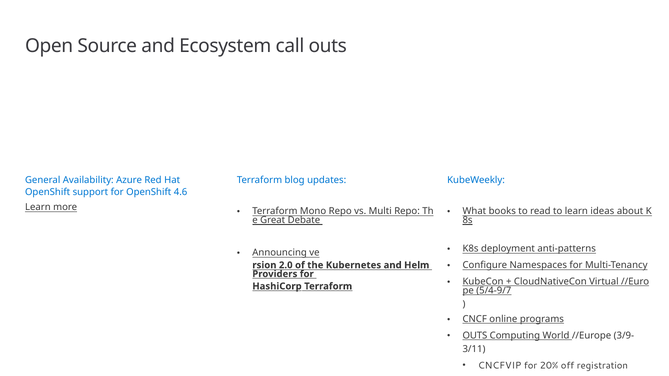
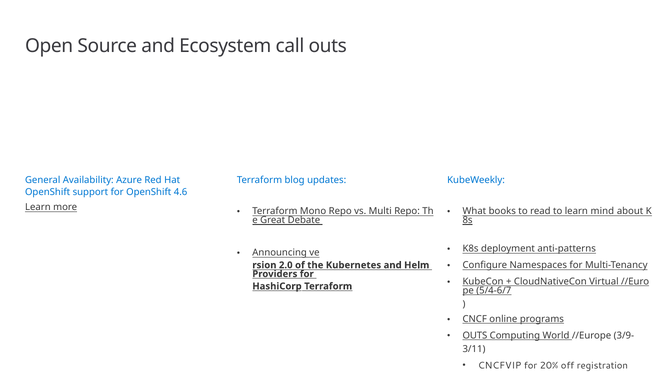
ideas: ideas -> mind
5/4-9/7: 5/4-9/7 -> 5/4-6/7
